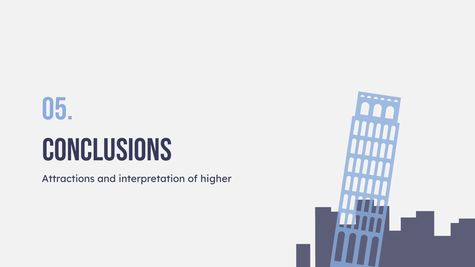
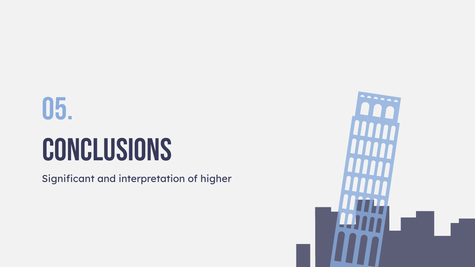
Attractions: Attractions -> Significant
